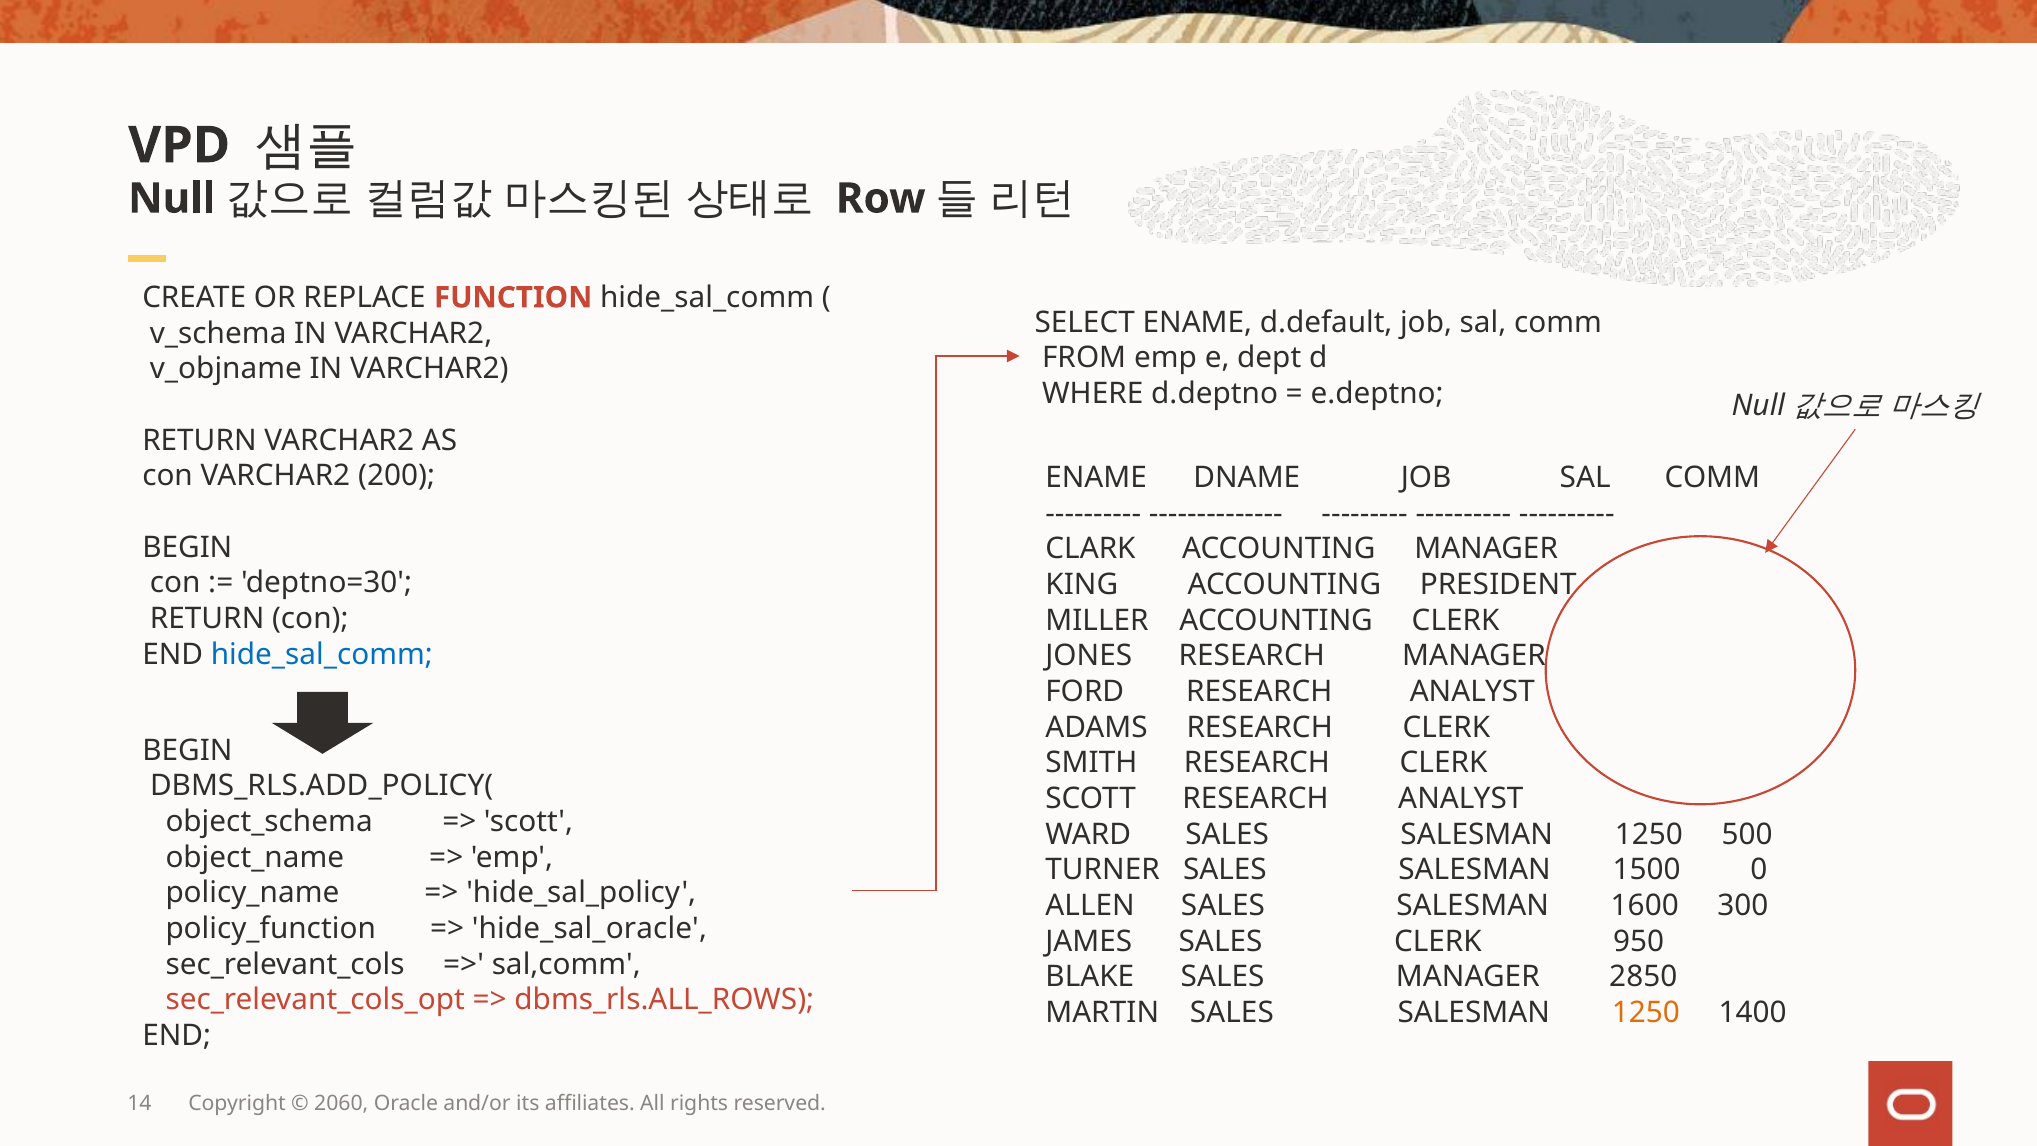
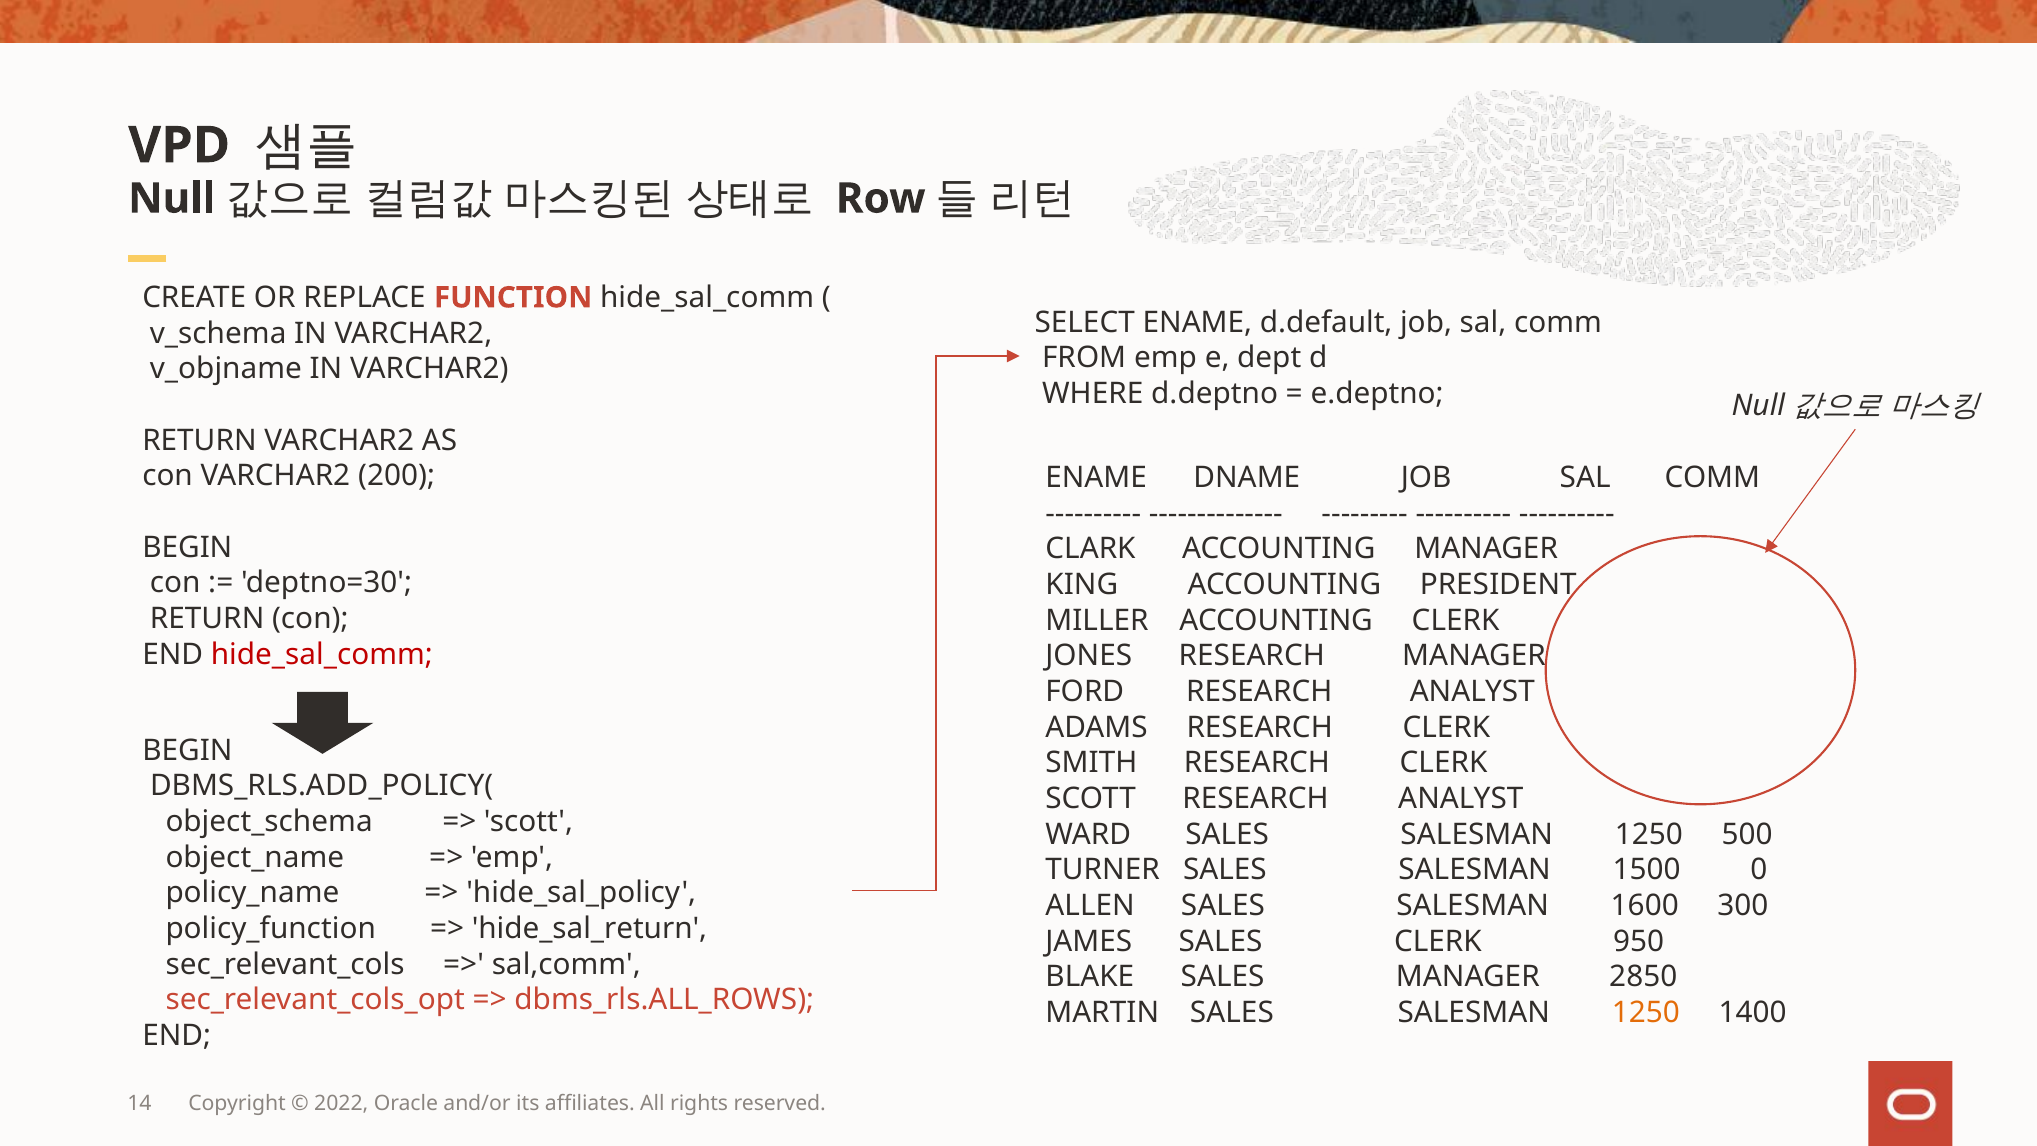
hide_sal_comm at (322, 654) colour: blue -> red
hide_sal_oracle: hide_sal_oracle -> hide_sal_return
2060: 2060 -> 2022
